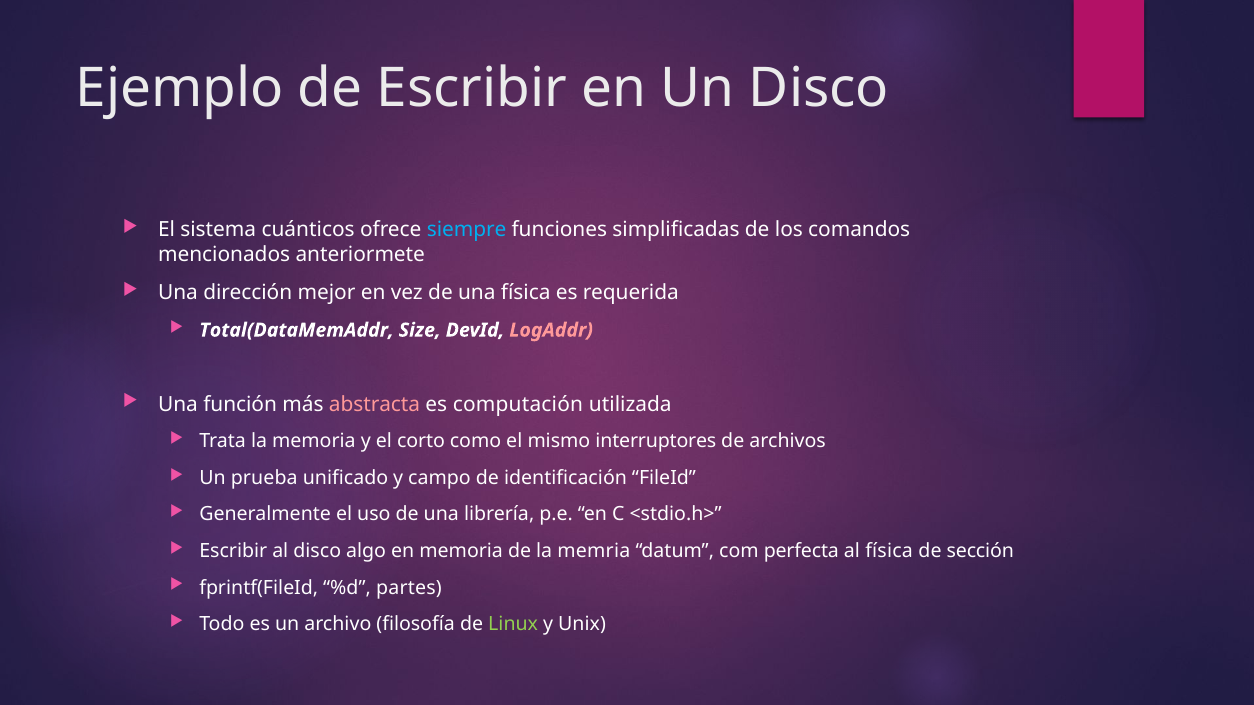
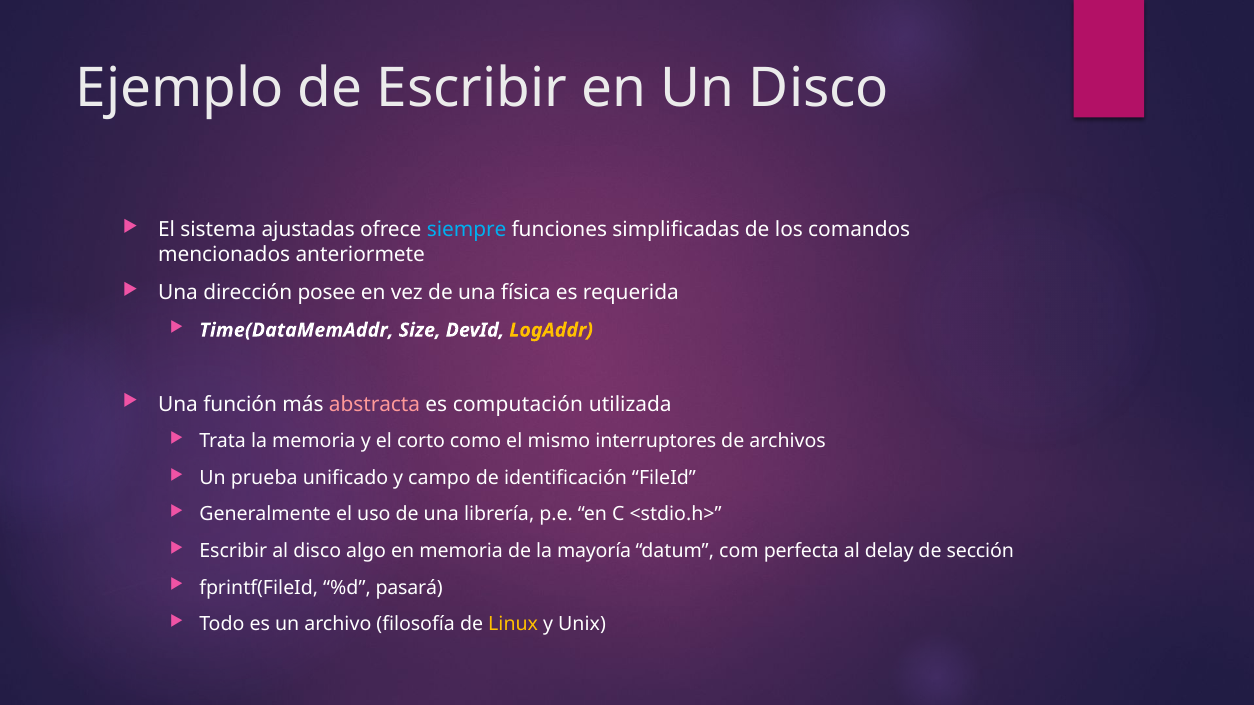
cuánticos: cuánticos -> ajustadas
mejor: mejor -> posee
Total(DataMemAddr: Total(DataMemAddr -> Time(DataMemAddr
LogAddr colour: pink -> yellow
memria: memria -> mayoría
al física: física -> delay
partes: partes -> pasará
Linux colour: light green -> yellow
